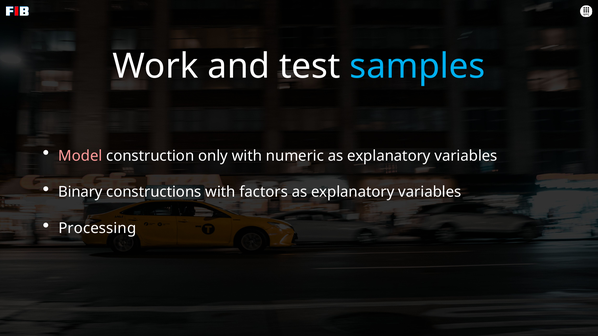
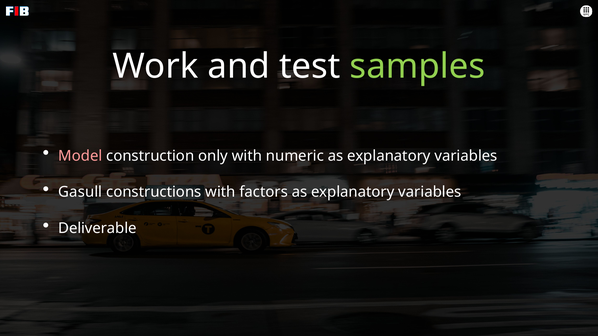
samples colour: light blue -> light green
Binary: Binary -> Gasull
Processing: Processing -> Deliverable
